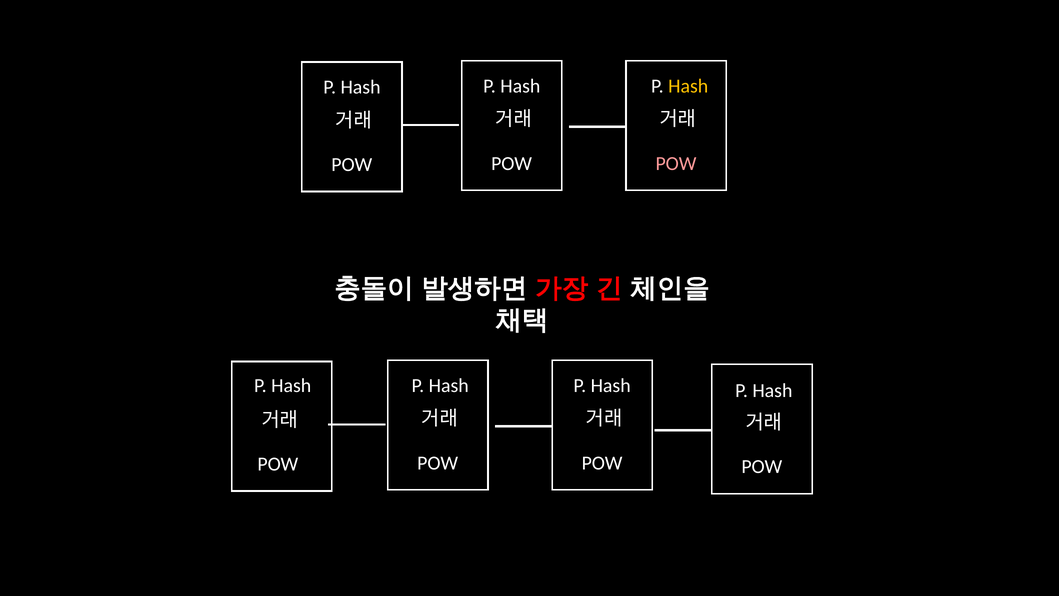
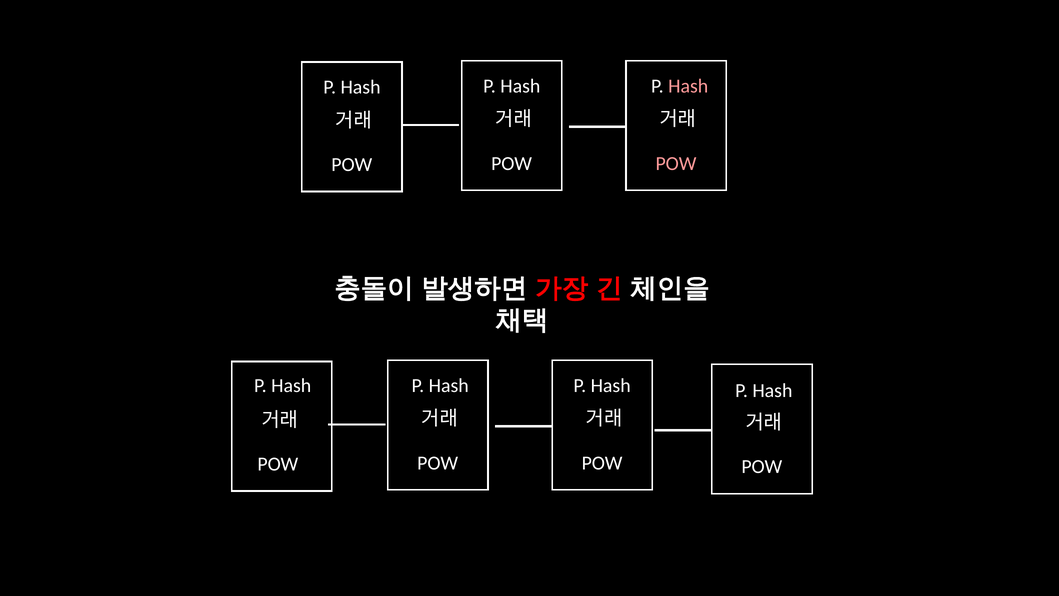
Hash at (688, 86) colour: yellow -> pink
